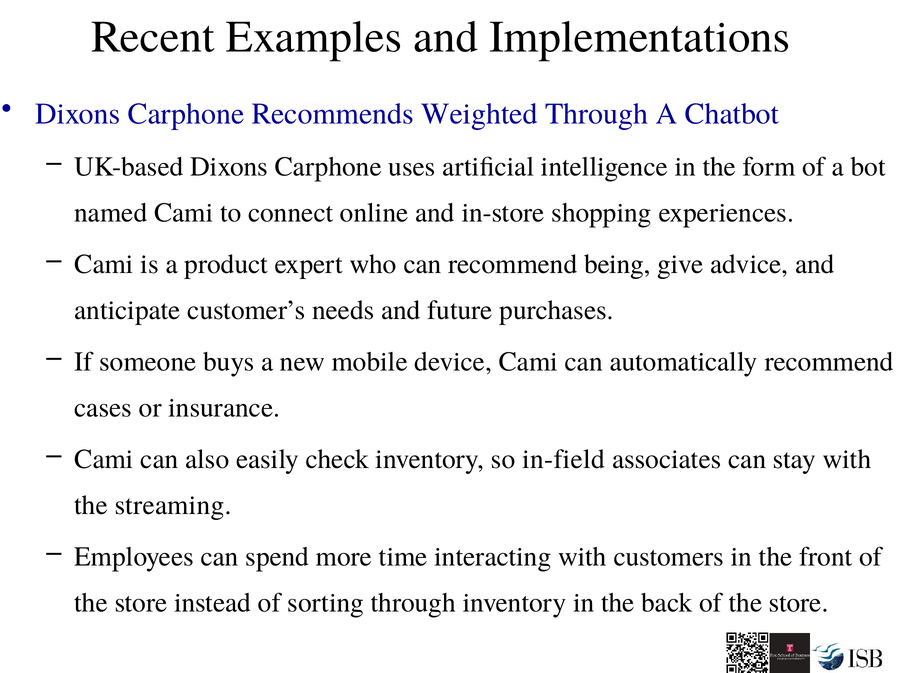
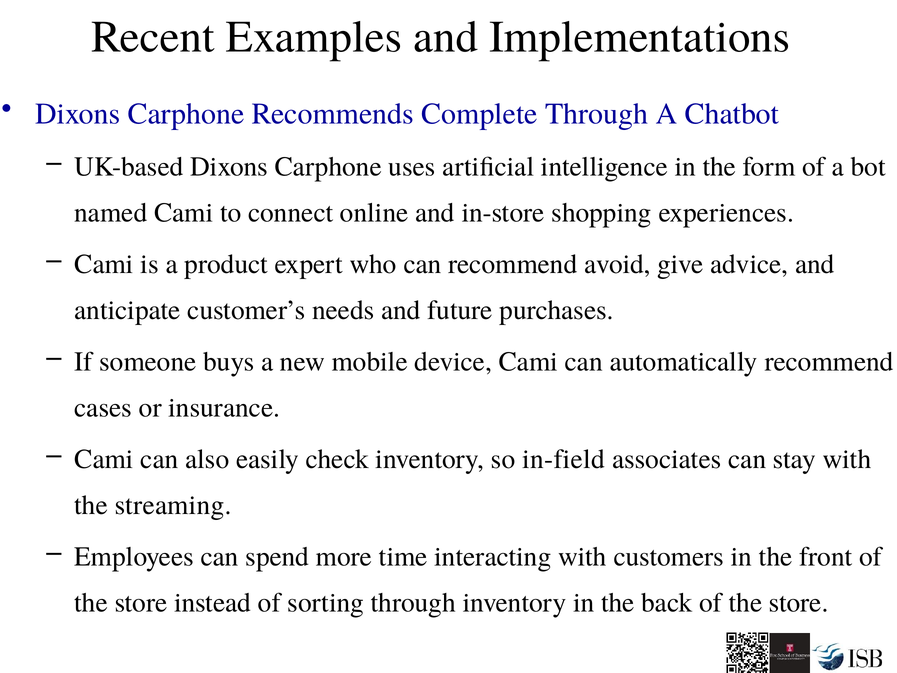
Weighted: Weighted -> Complete
being: being -> avoid
